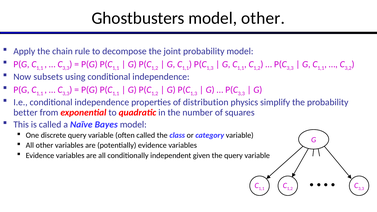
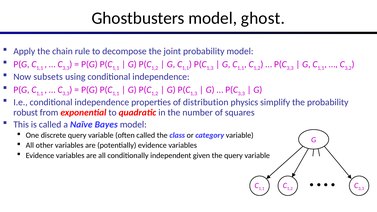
model other: other -> ghost
better: better -> robust
